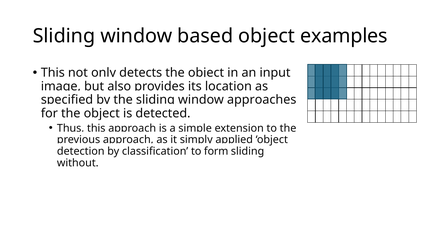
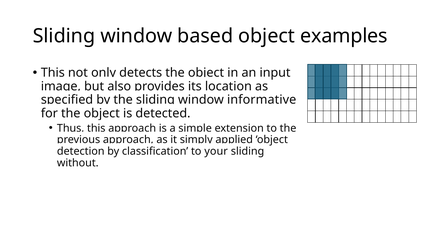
approaches: approaches -> informative
form: form -> your
